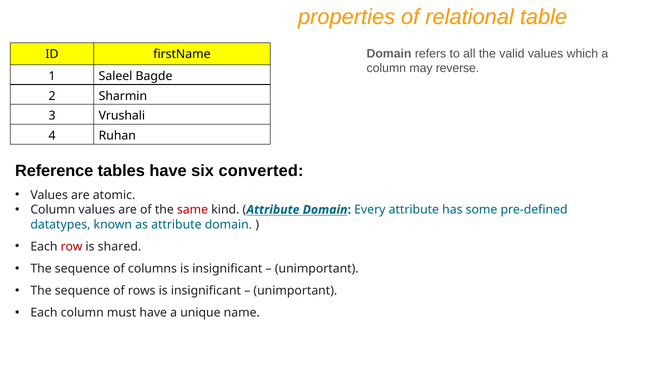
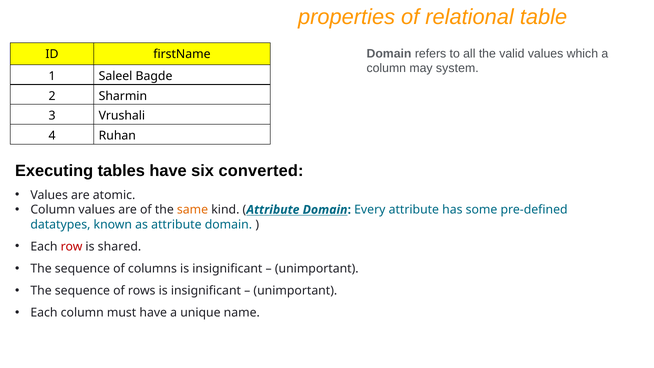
reverse: reverse -> system
Reference: Reference -> Executing
same colour: red -> orange
